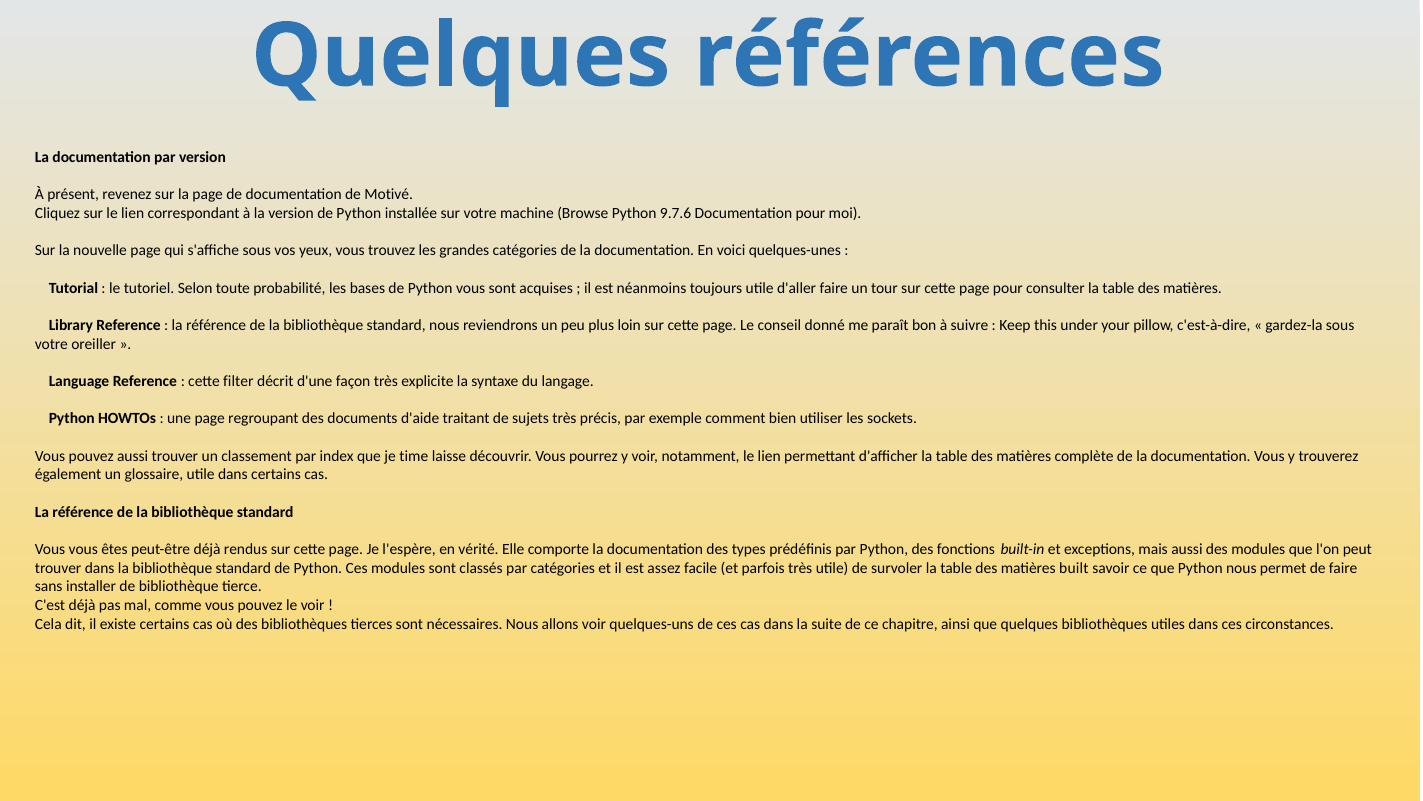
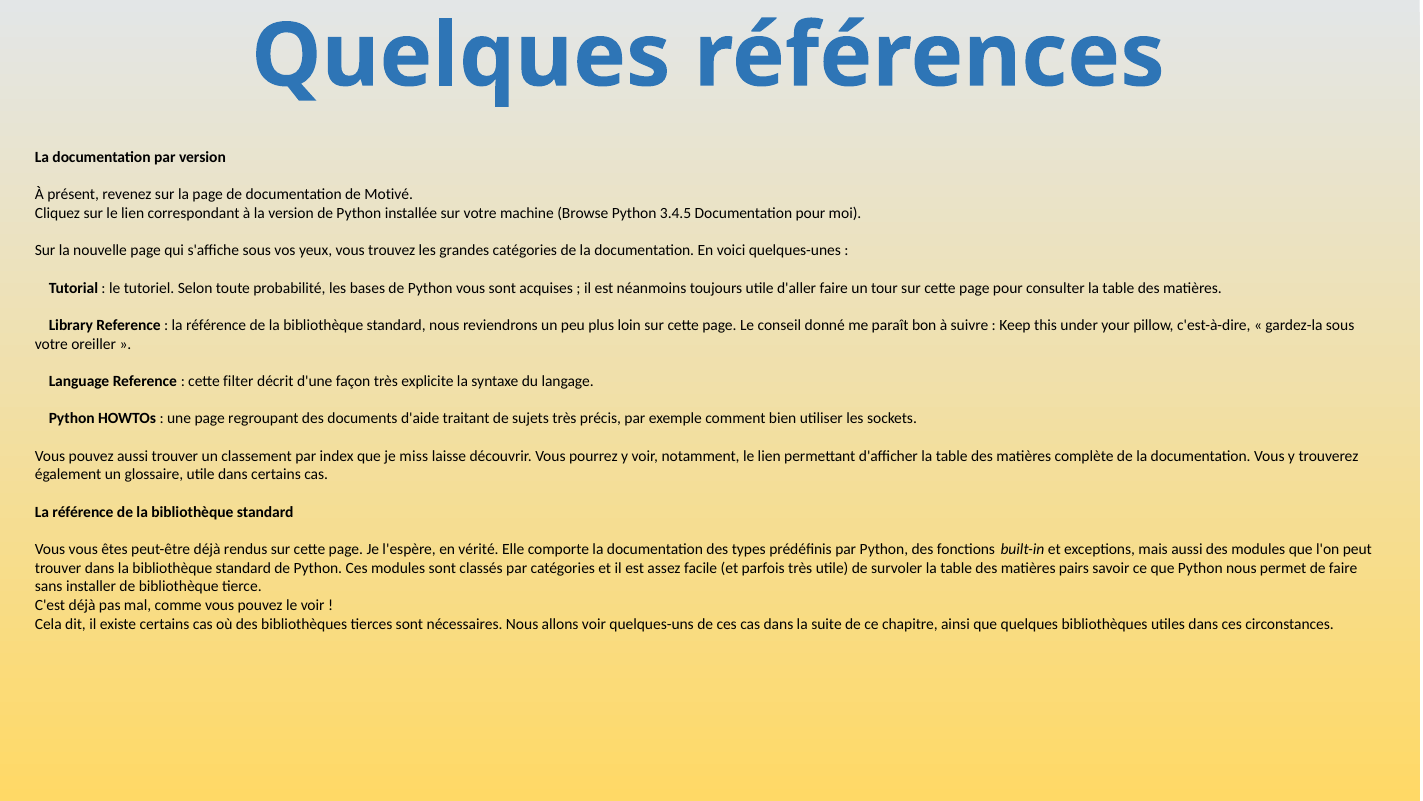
9.7.6: 9.7.6 -> 3.4.5
time: time -> miss
built: built -> pairs
